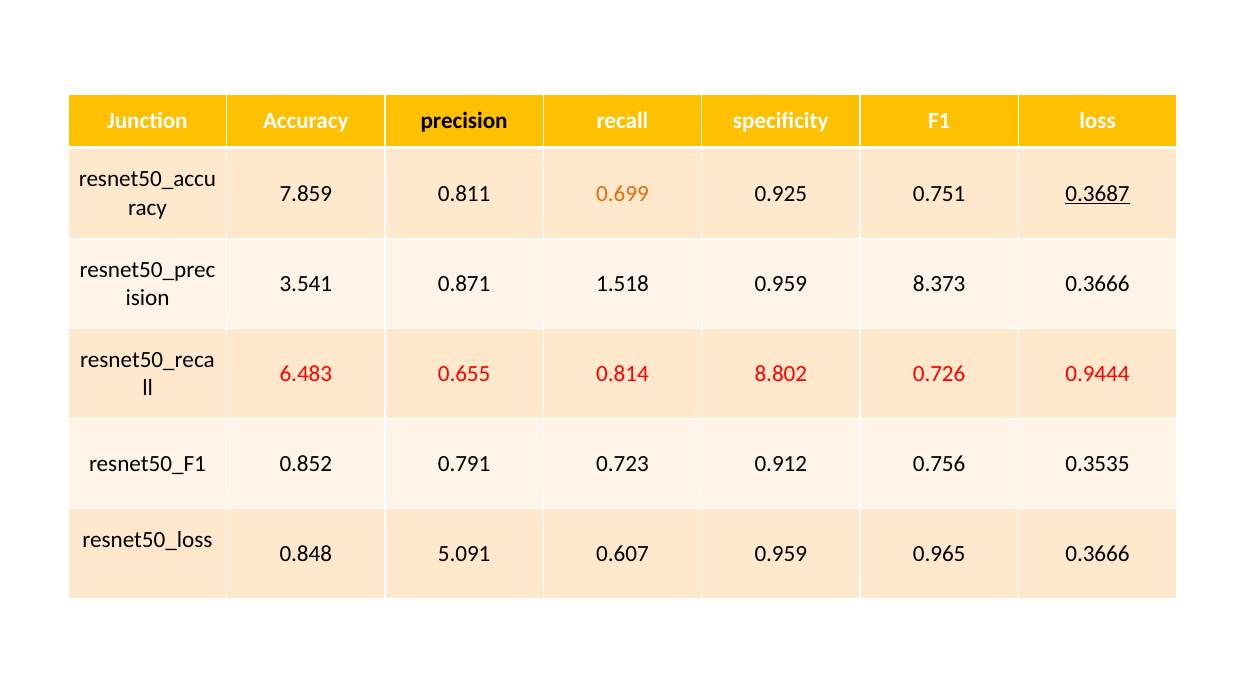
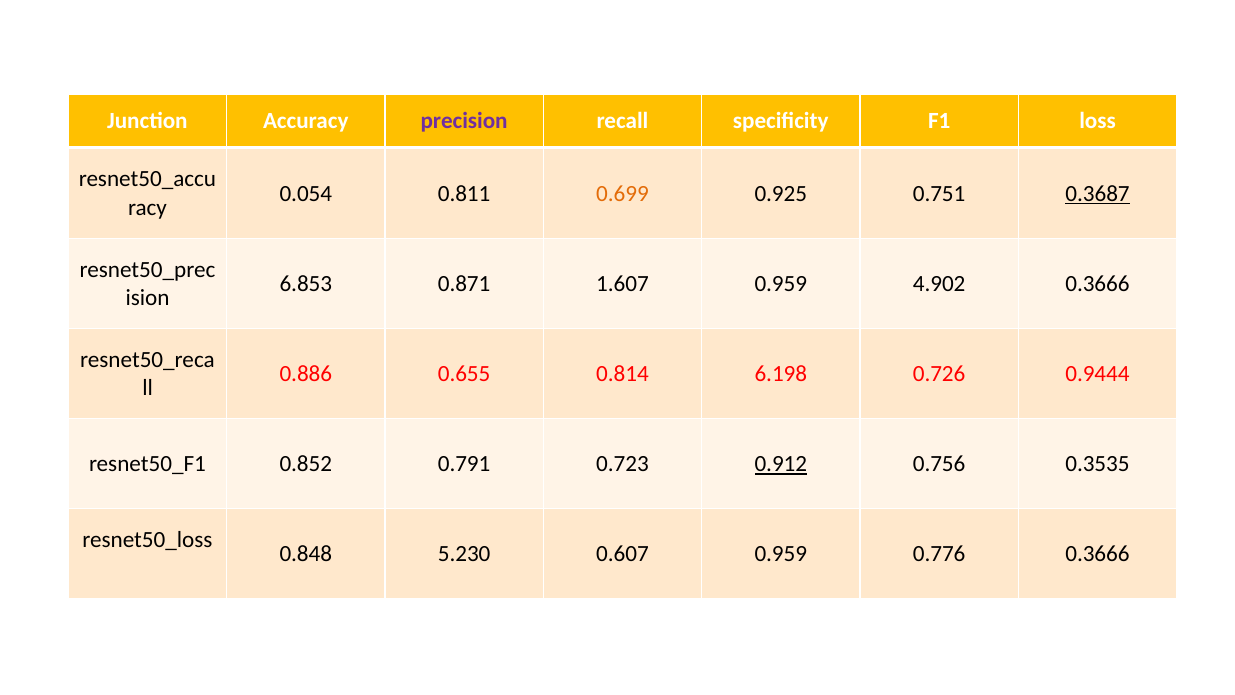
precision colour: black -> purple
7.859: 7.859 -> 0.054
3.541: 3.541 -> 6.853
1.518: 1.518 -> 1.607
8.373: 8.373 -> 4.902
6.483: 6.483 -> 0.886
8.802: 8.802 -> 6.198
0.912 underline: none -> present
5.091: 5.091 -> 5.230
0.965: 0.965 -> 0.776
